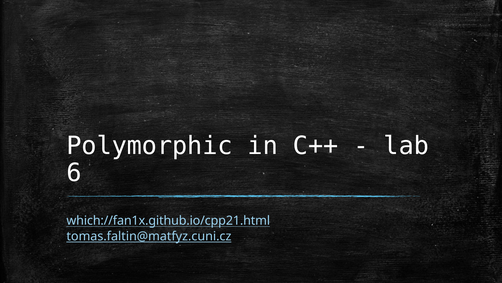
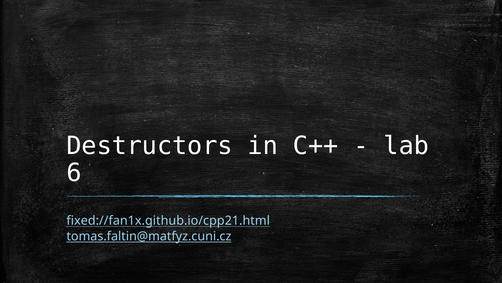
Polymorphic: Polymorphic -> Destructors
which://fan1x.github.io/cpp21.html: which://fan1x.github.io/cpp21.html -> fixed://fan1x.github.io/cpp21.html
